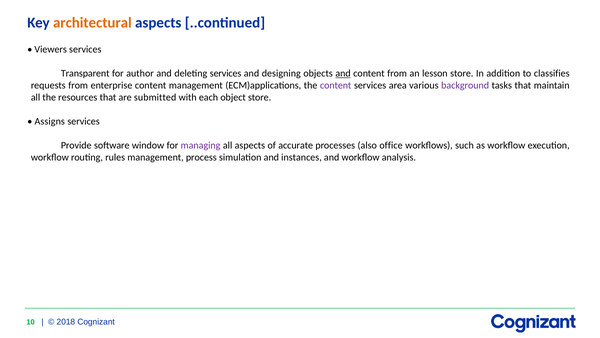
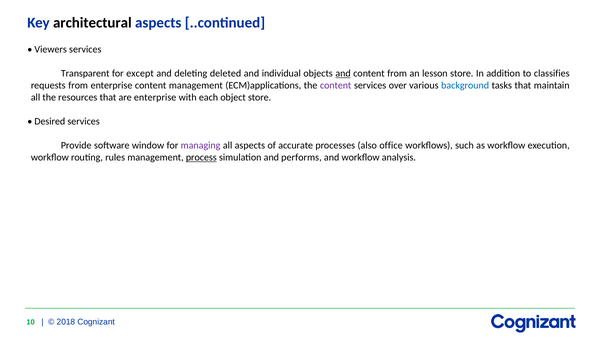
architectural colour: orange -> black
author: author -> except
deleting services: services -> deleted
designing: designing -> individual
area: area -> over
background colour: purple -> blue
are submitted: submitted -> enterprise
Assigns: Assigns -> Desired
process underline: none -> present
instances: instances -> performs
